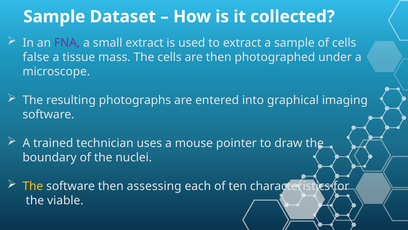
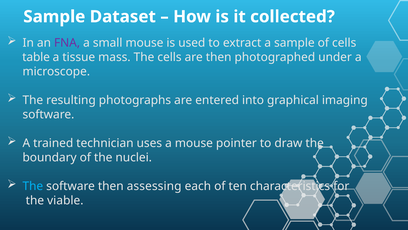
small extract: extract -> mouse
false: false -> table
The at (33, 186) colour: yellow -> light blue
